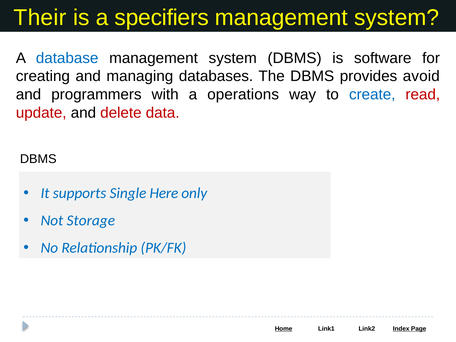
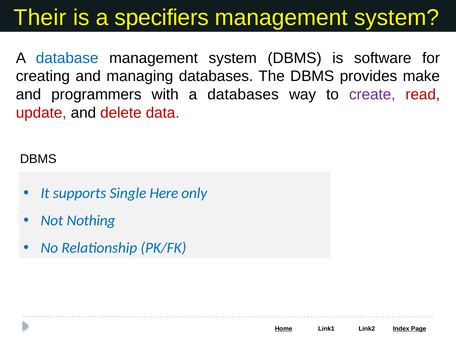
avoid: avoid -> make
a operations: operations -> databases
create colour: blue -> purple
Storage: Storage -> Nothing
